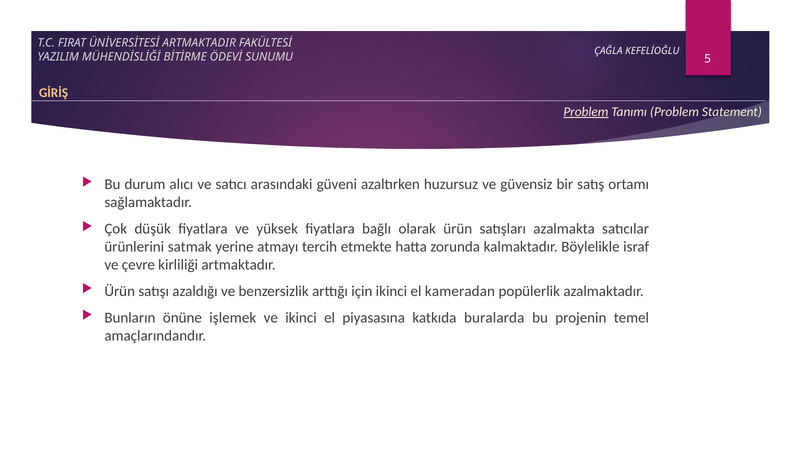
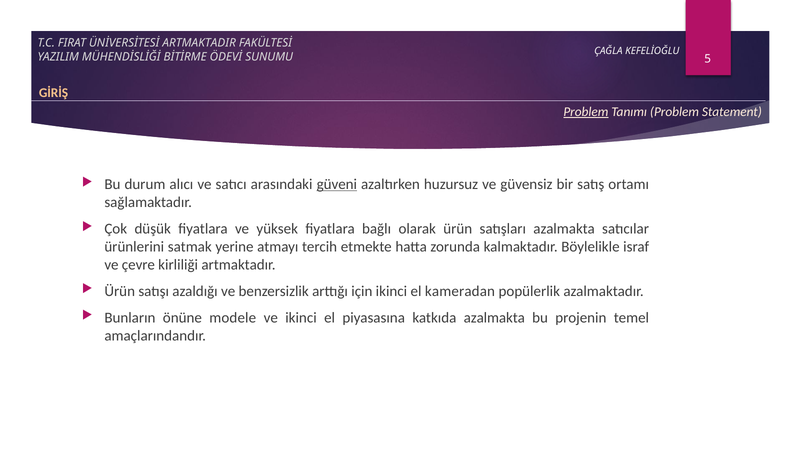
güveni underline: none -> present
işlemek: işlemek -> modele
katkıda buralarda: buralarda -> azalmakta
